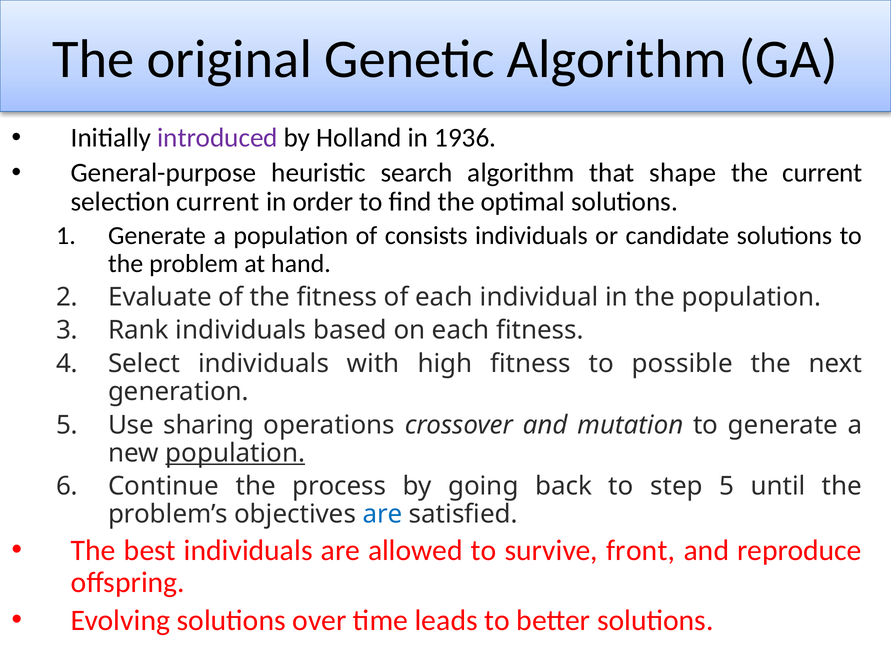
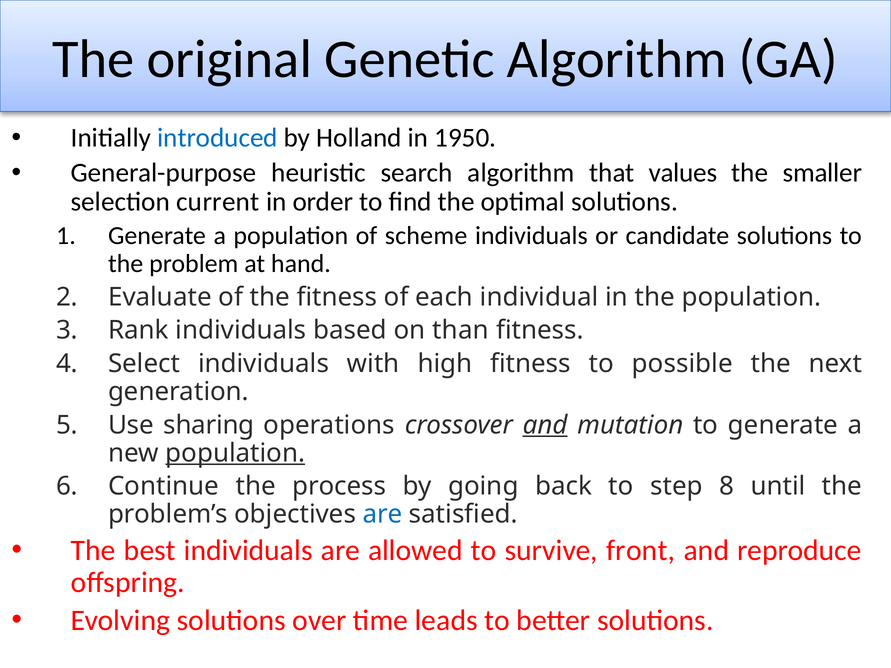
introduced colour: purple -> blue
1936: 1936 -> 1950
shape: shape -> values
the current: current -> smaller
consists: consists -> scheme
on each: each -> than
and at (545, 425) underline: none -> present
step 5: 5 -> 8
